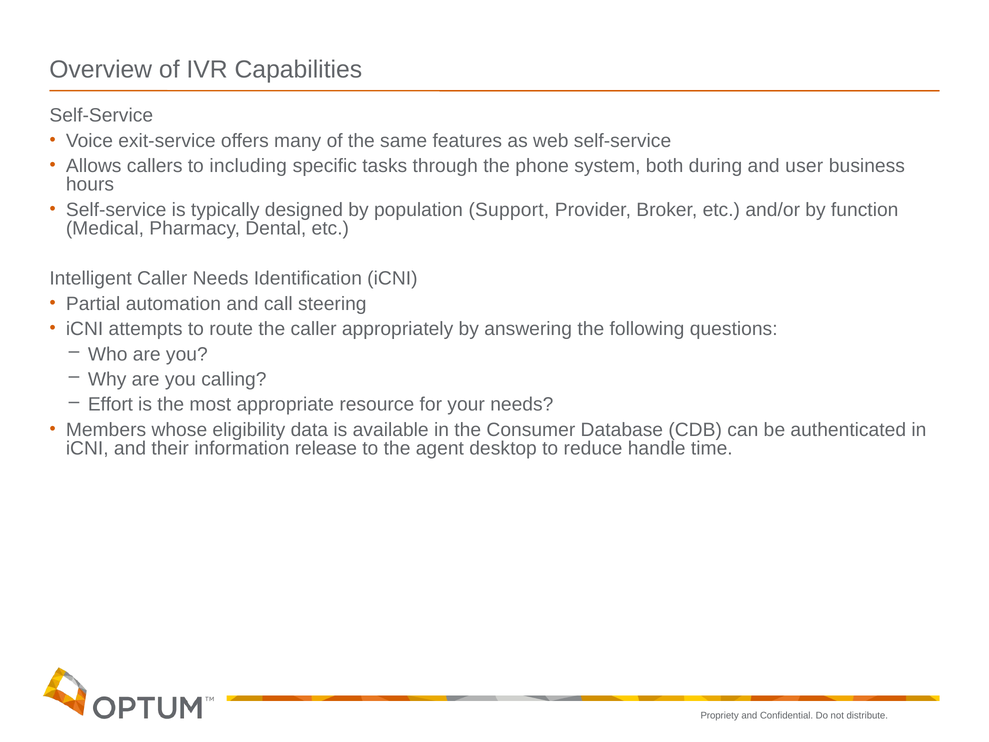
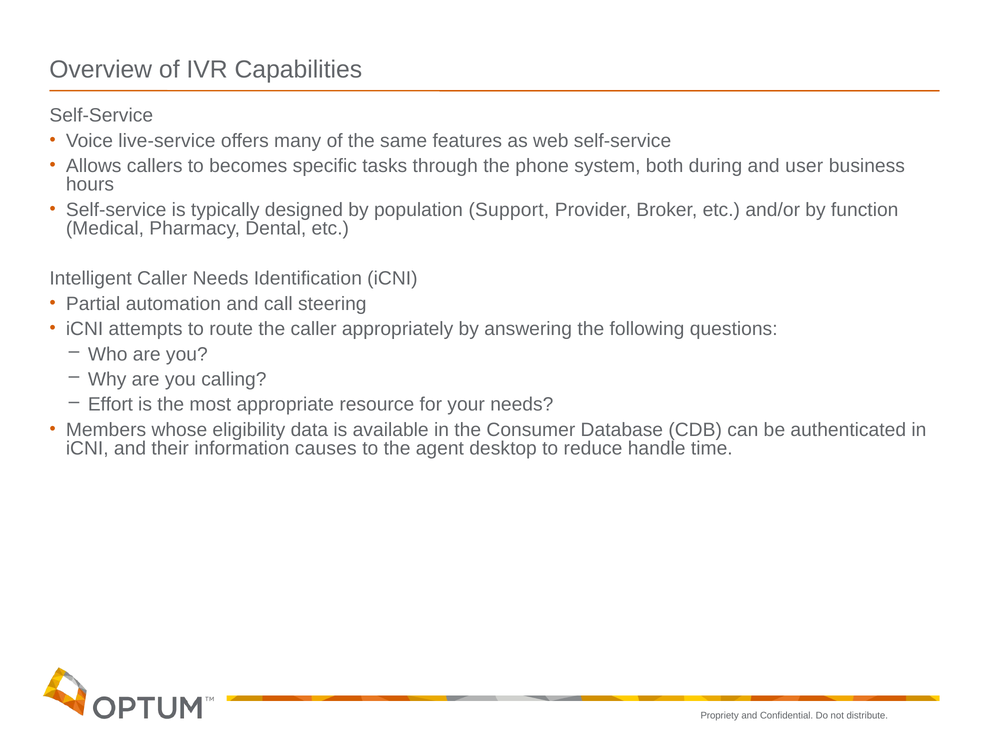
exit-service: exit-service -> live-service
including: including -> becomes
release: release -> causes
